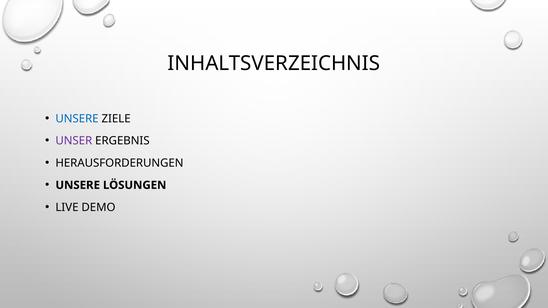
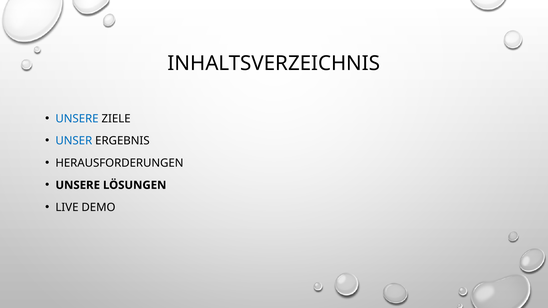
UNSER colour: purple -> blue
